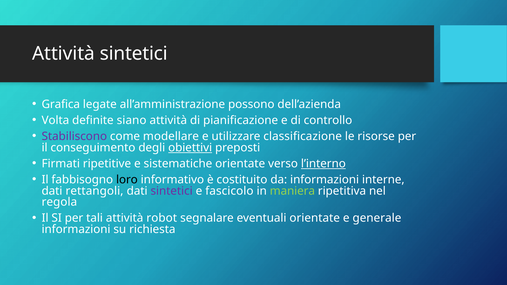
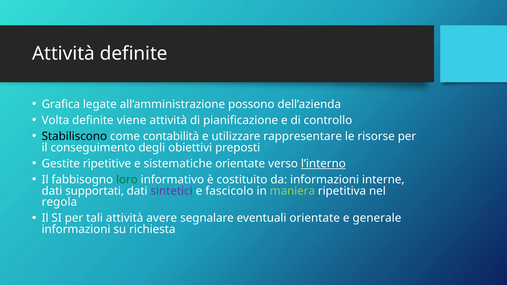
Attività sintetici: sintetici -> definite
siano: siano -> viene
Stabiliscono colour: purple -> black
modellare: modellare -> contabilità
classificazione: classificazione -> rappresentare
obiettivi underline: present -> none
Firmati: Firmati -> Gestite
loro colour: black -> green
rettangoli: rettangoli -> supportati
robot: robot -> avere
